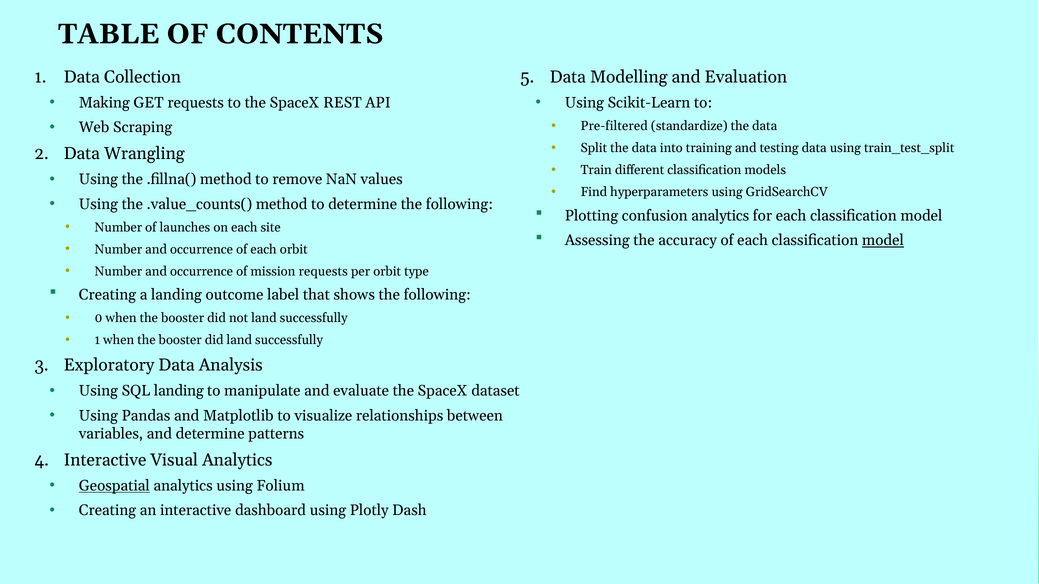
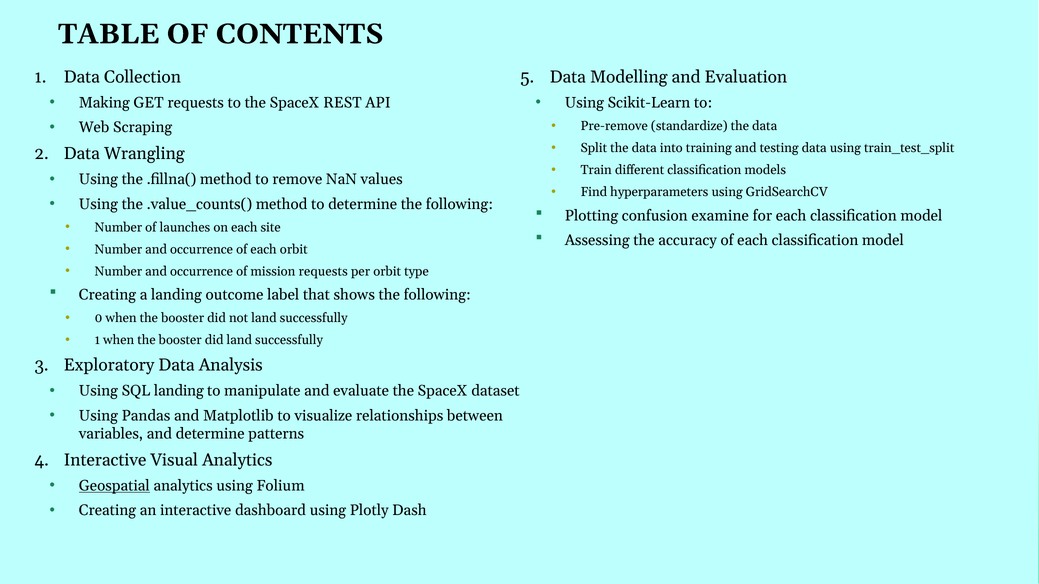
Pre-filtered: Pre-filtered -> Pre-remove
confusion analytics: analytics -> examine
model at (883, 241) underline: present -> none
